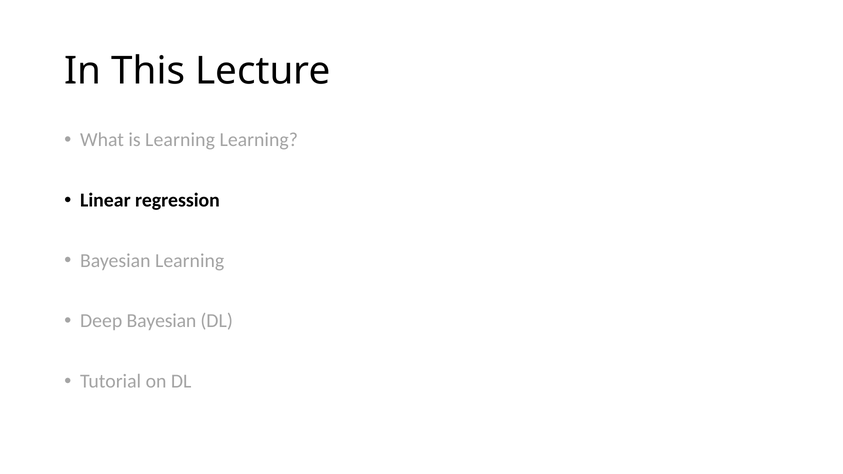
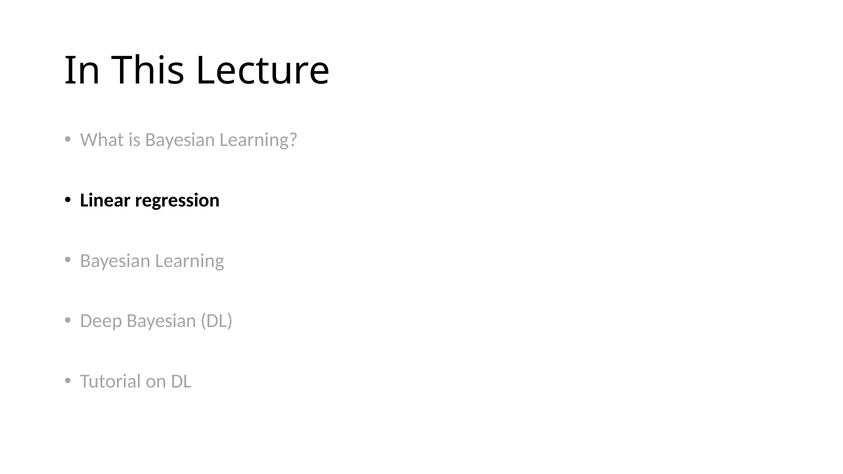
is Learning: Learning -> Bayesian
